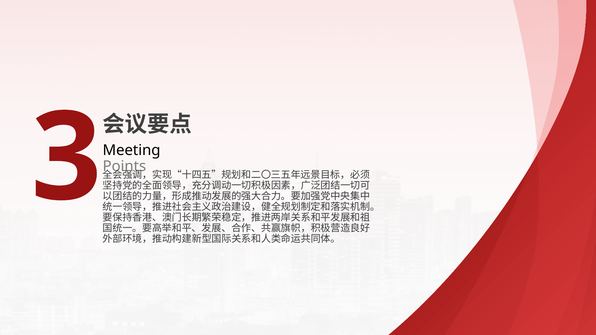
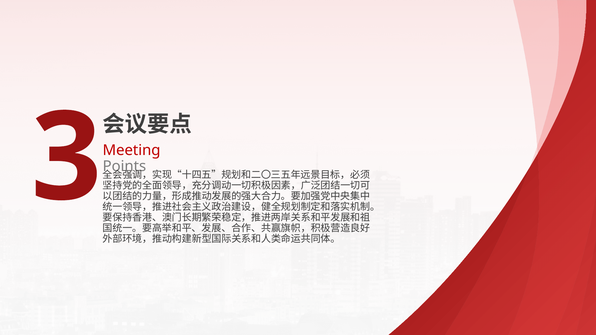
Meeting colour: black -> red
